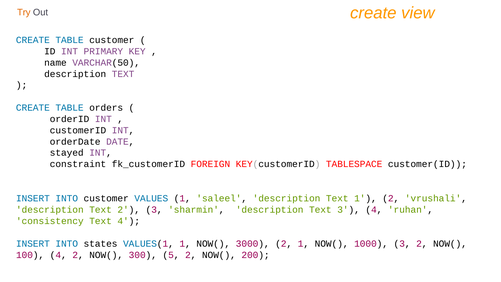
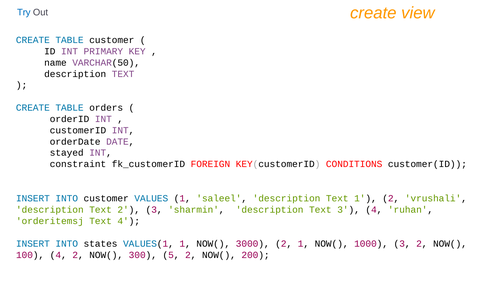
Try colour: orange -> blue
TABLESPACE: TABLESPACE -> CONDITIONS
consistency: consistency -> orderitemsj
